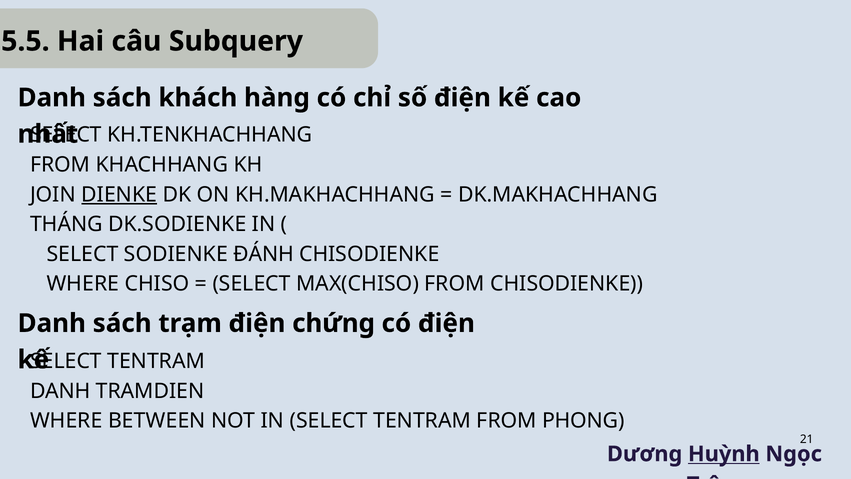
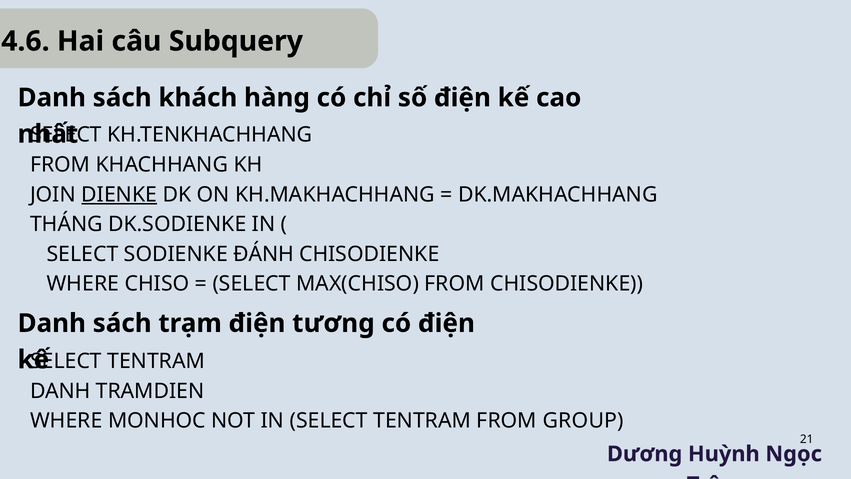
5.5: 5.5 -> 4.6
chứng: chứng -> tương
BETWEEN: BETWEEN -> MONHOC
PHONG: PHONG -> GROUP
Huỳnh underline: present -> none
